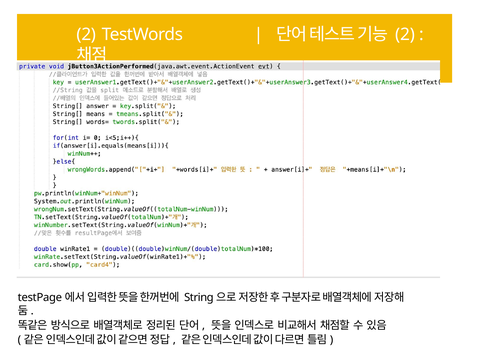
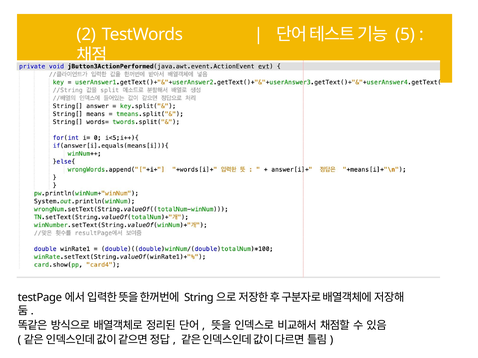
2 at (405, 34): 2 -> 5
